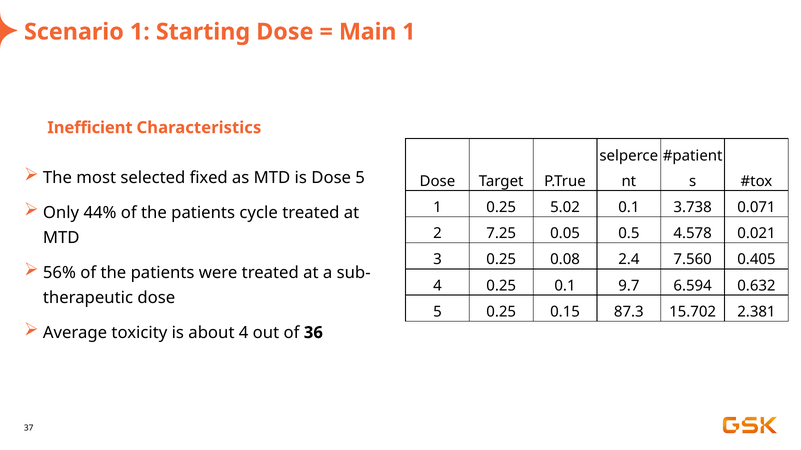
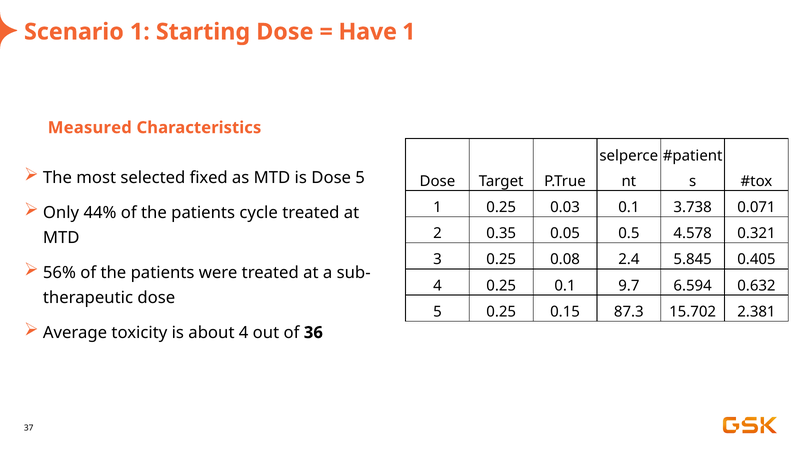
Main: Main -> Have
Inefficient: Inefficient -> Measured
5.02: 5.02 -> 0.03
7.25: 7.25 -> 0.35
0.021: 0.021 -> 0.321
7.560: 7.560 -> 5.845
